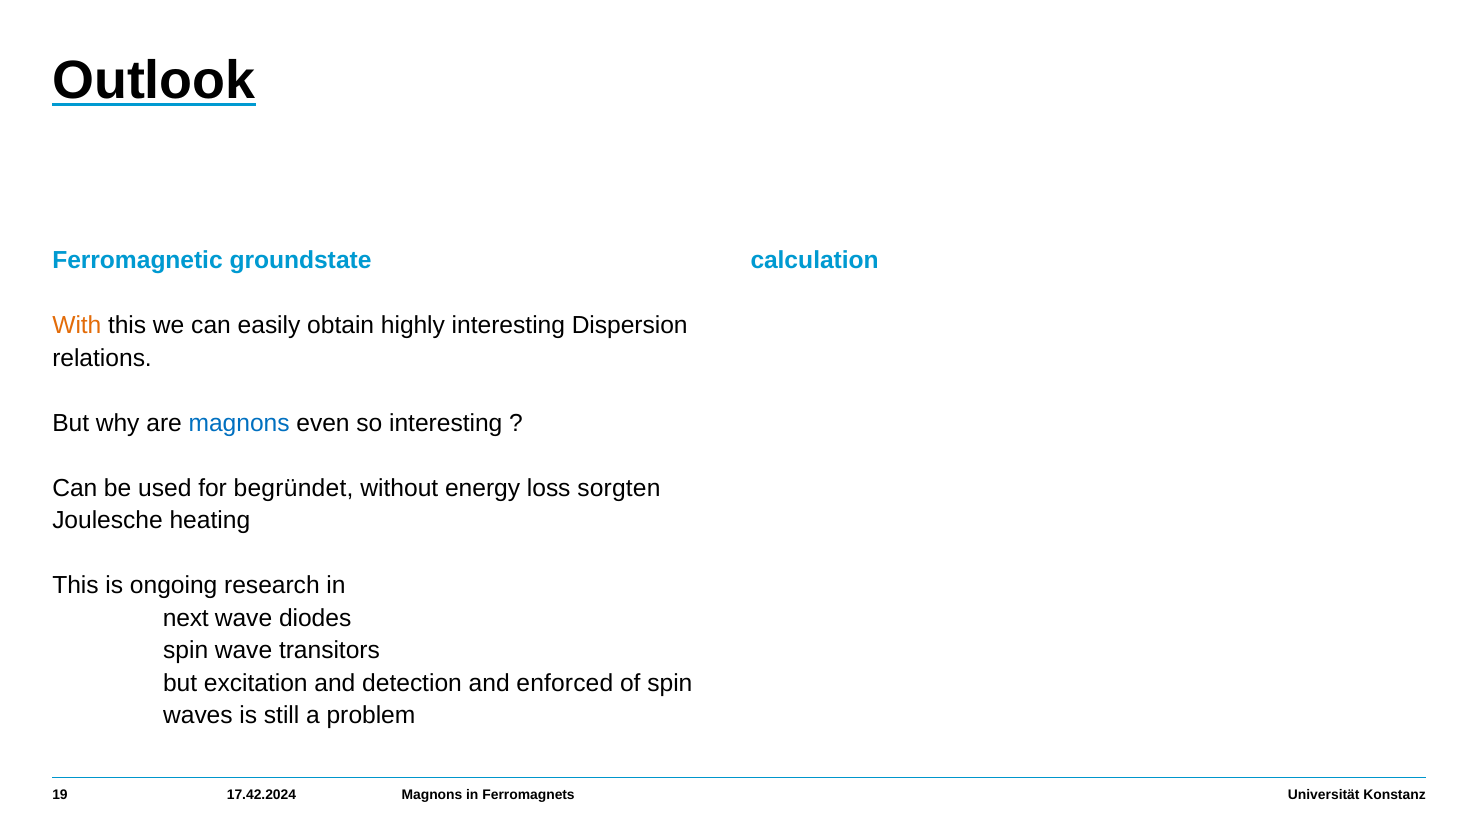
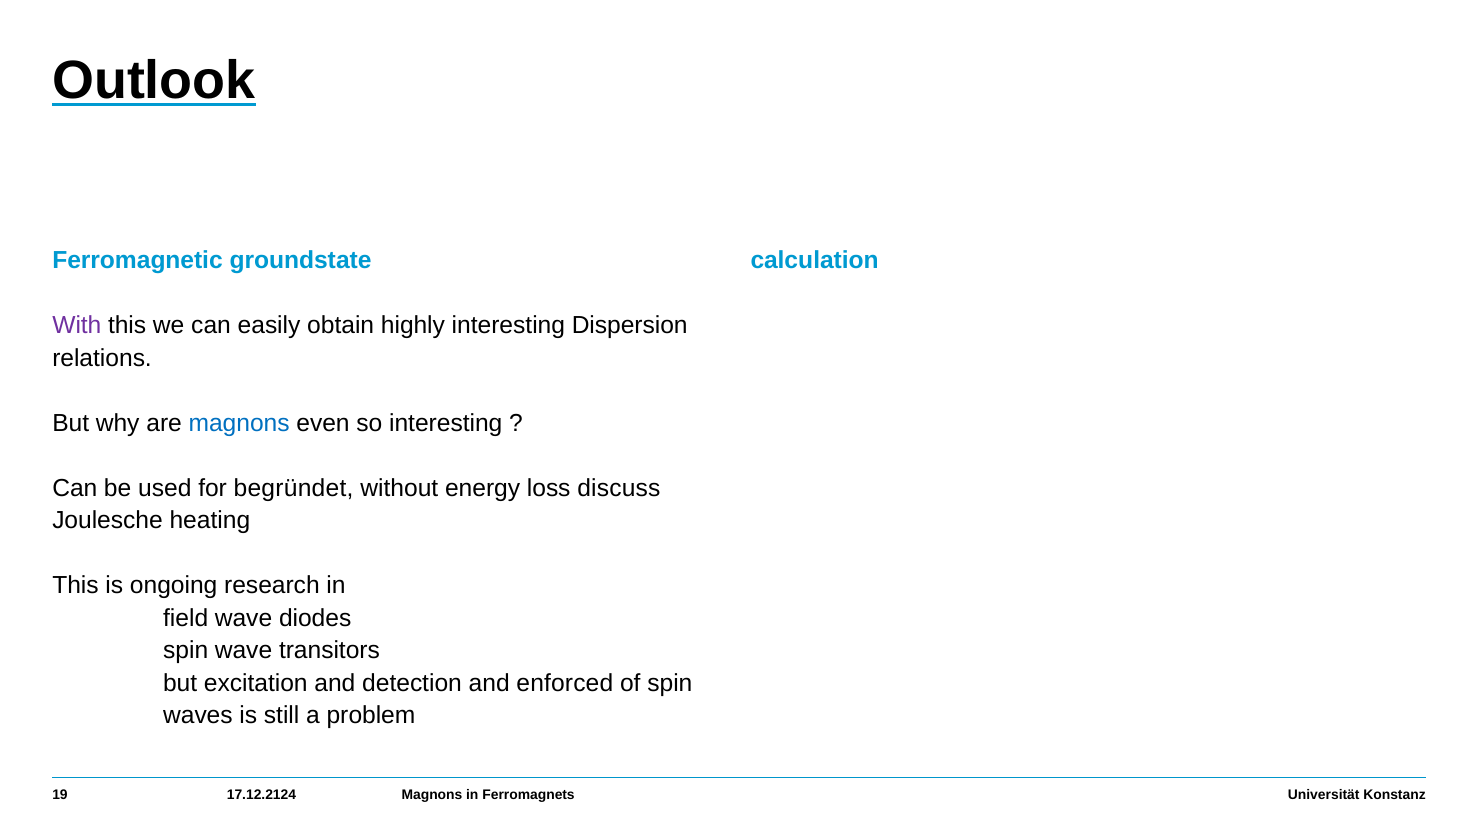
With colour: orange -> purple
sorgten: sorgten -> discuss
next: next -> field
17.42.2024: 17.42.2024 -> 17.12.2124
